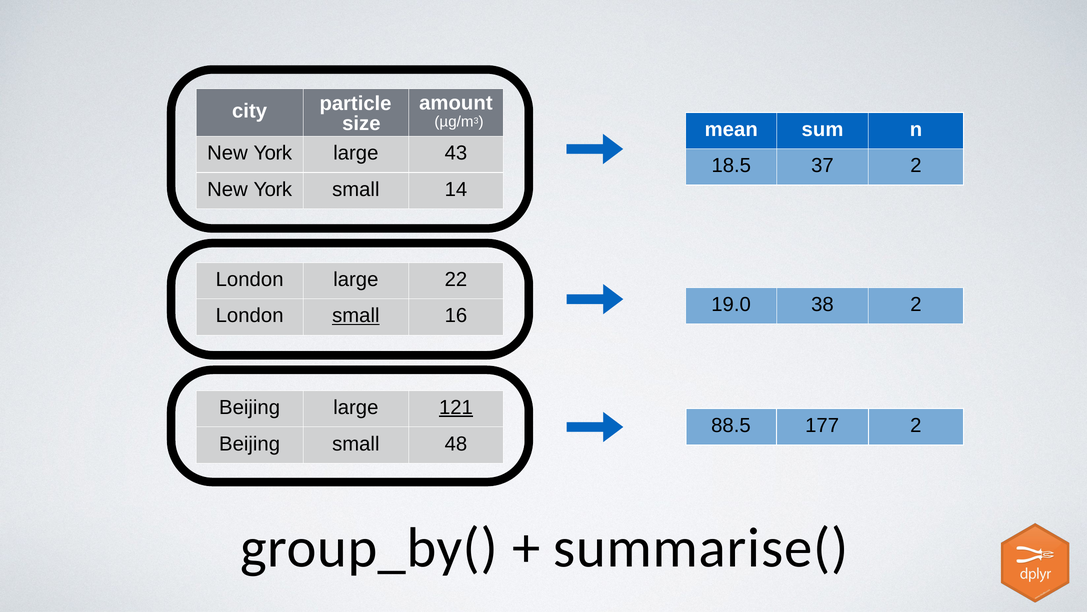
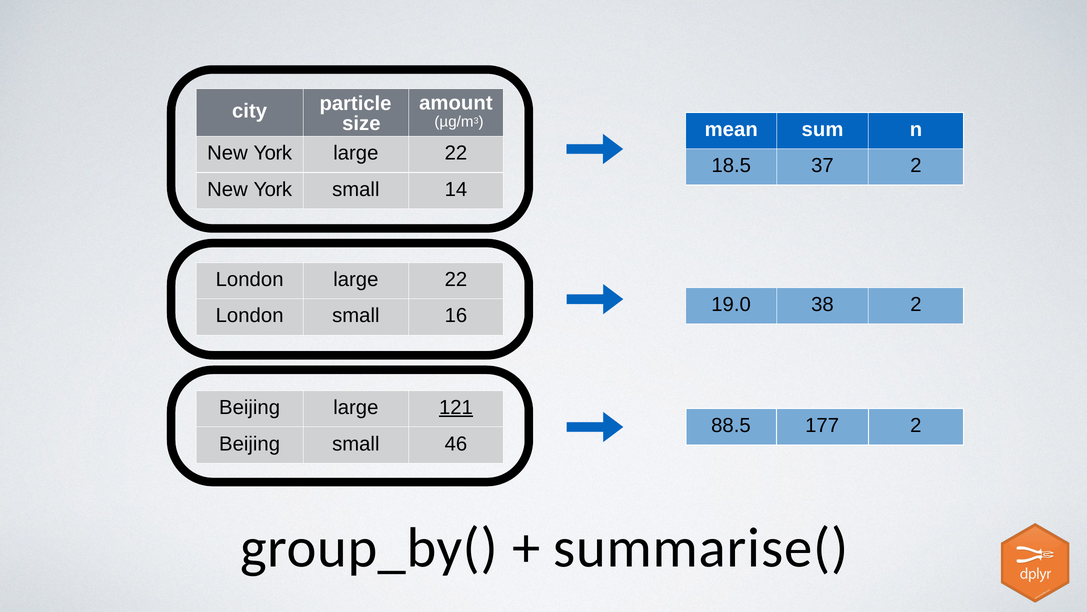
York large 43: 43 -> 22
small at (356, 316) underline: present -> none
48: 48 -> 46
